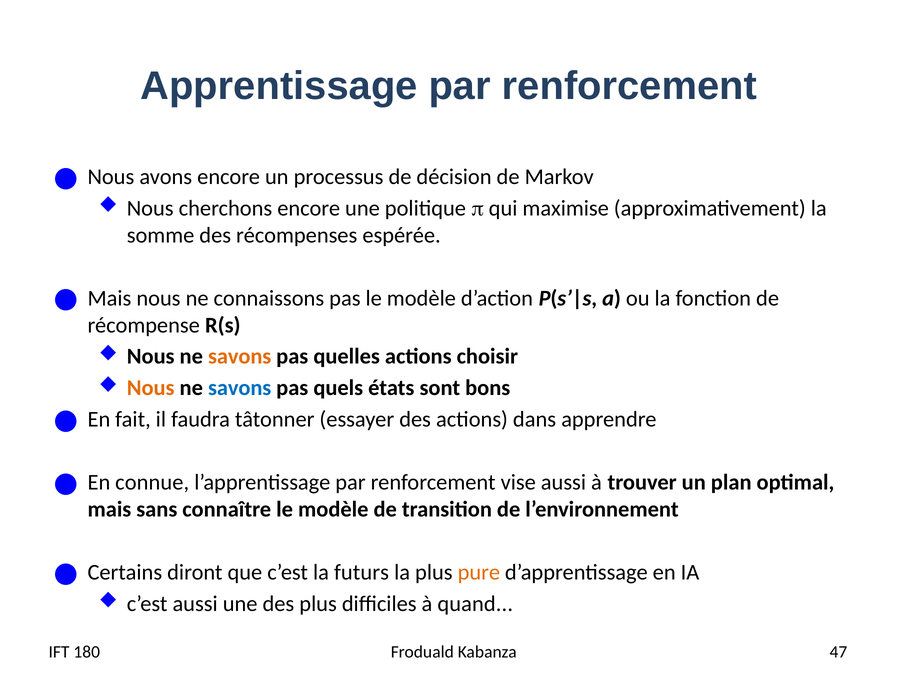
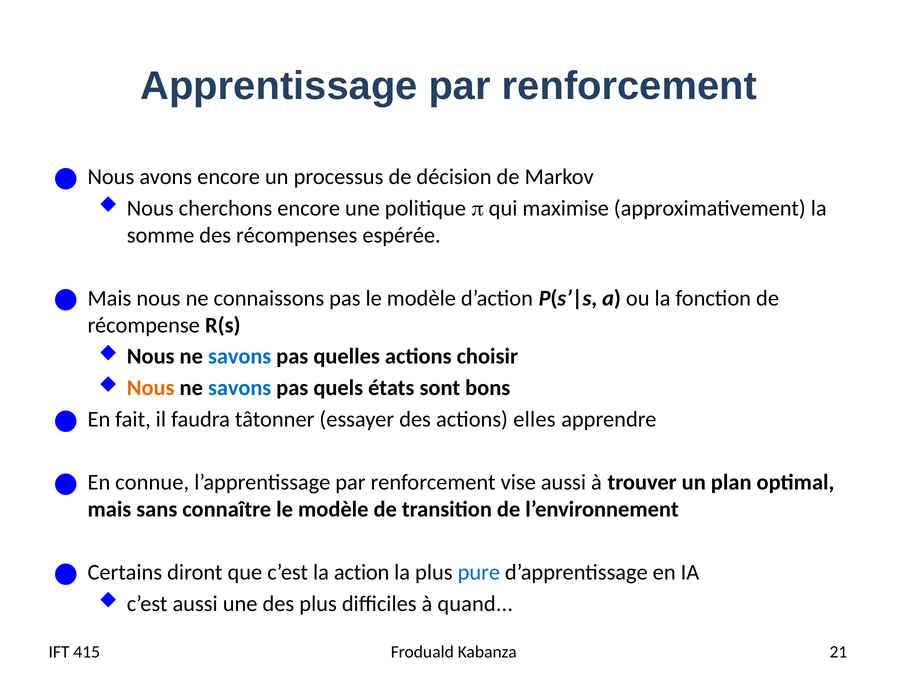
savons at (240, 356) colour: orange -> blue
dans: dans -> elles
futurs: futurs -> action
pure colour: orange -> blue
180: 180 -> 415
47: 47 -> 21
